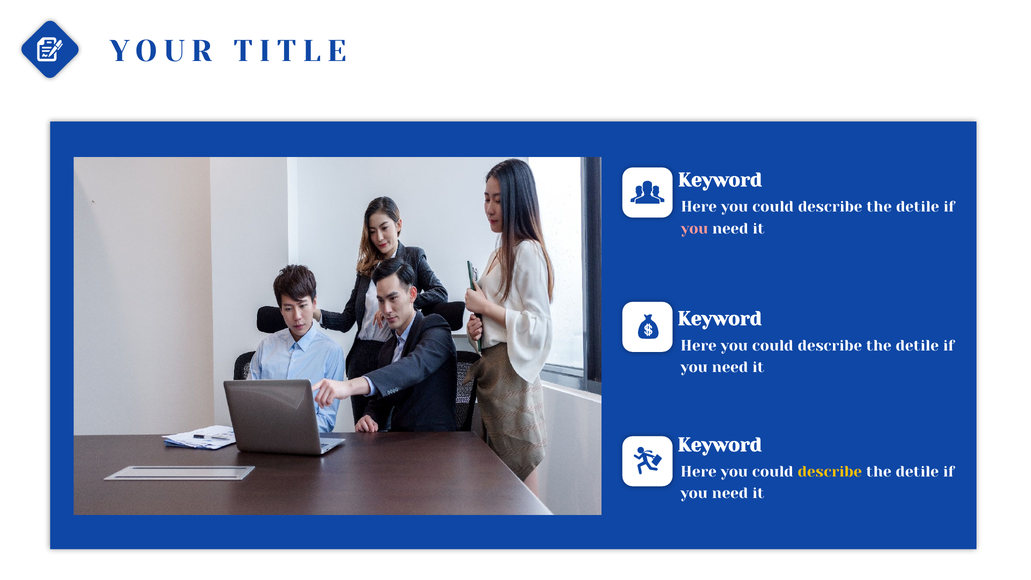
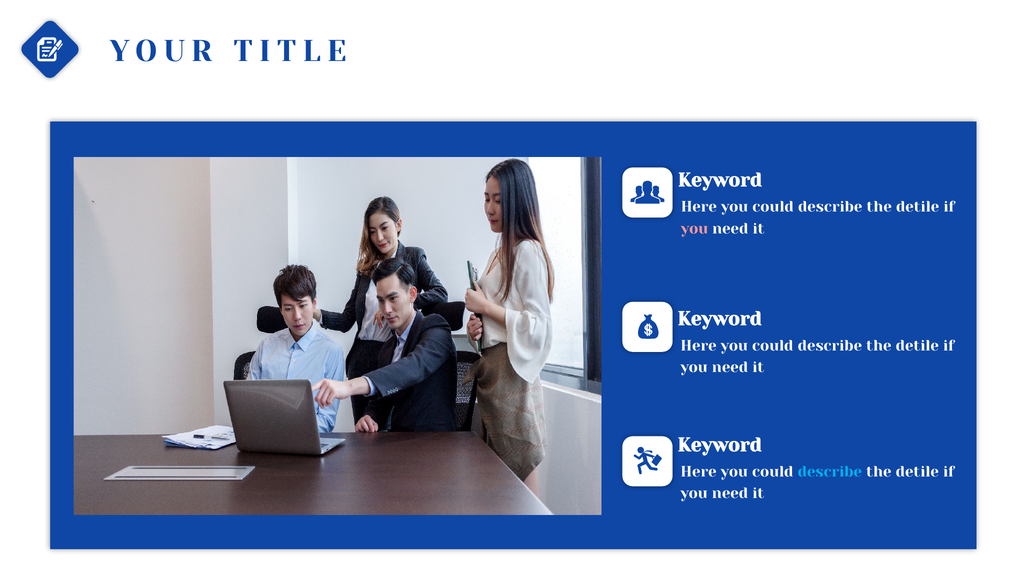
describe at (830, 472) colour: yellow -> light blue
